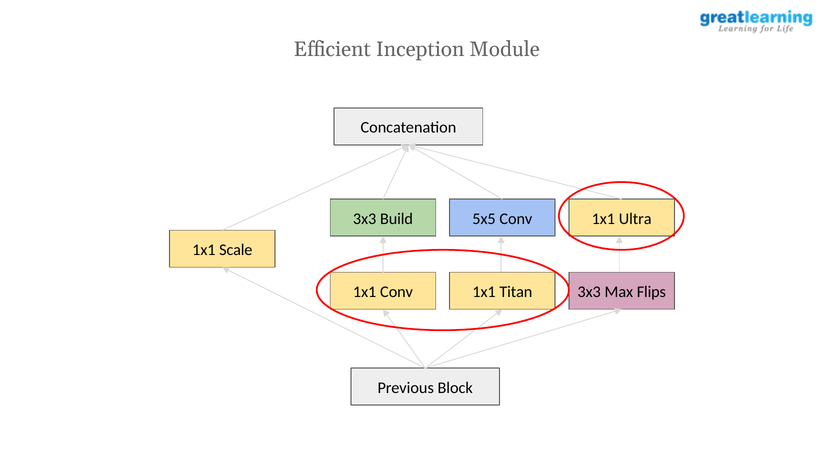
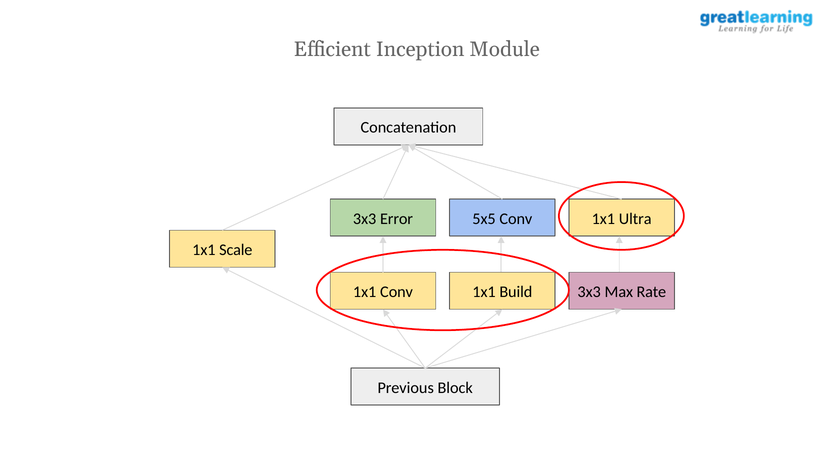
Build: Build -> Error
Titan: Titan -> Build
Flips: Flips -> Rate
